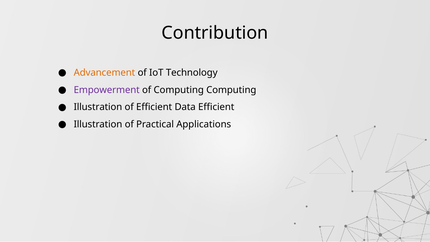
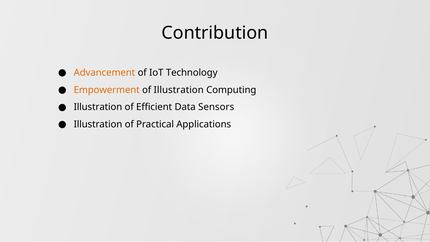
Empowerment colour: purple -> orange
of Computing: Computing -> Illustration
Data Efficient: Efficient -> Sensors
